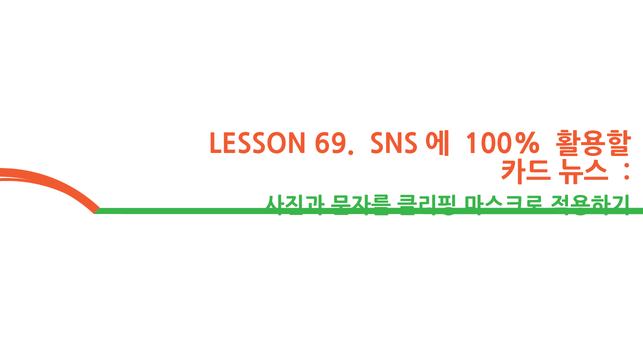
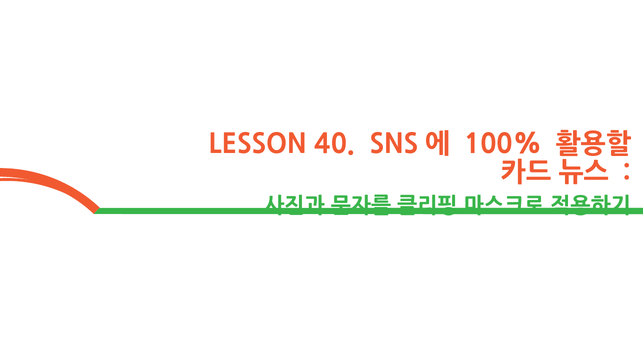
69: 69 -> 40
